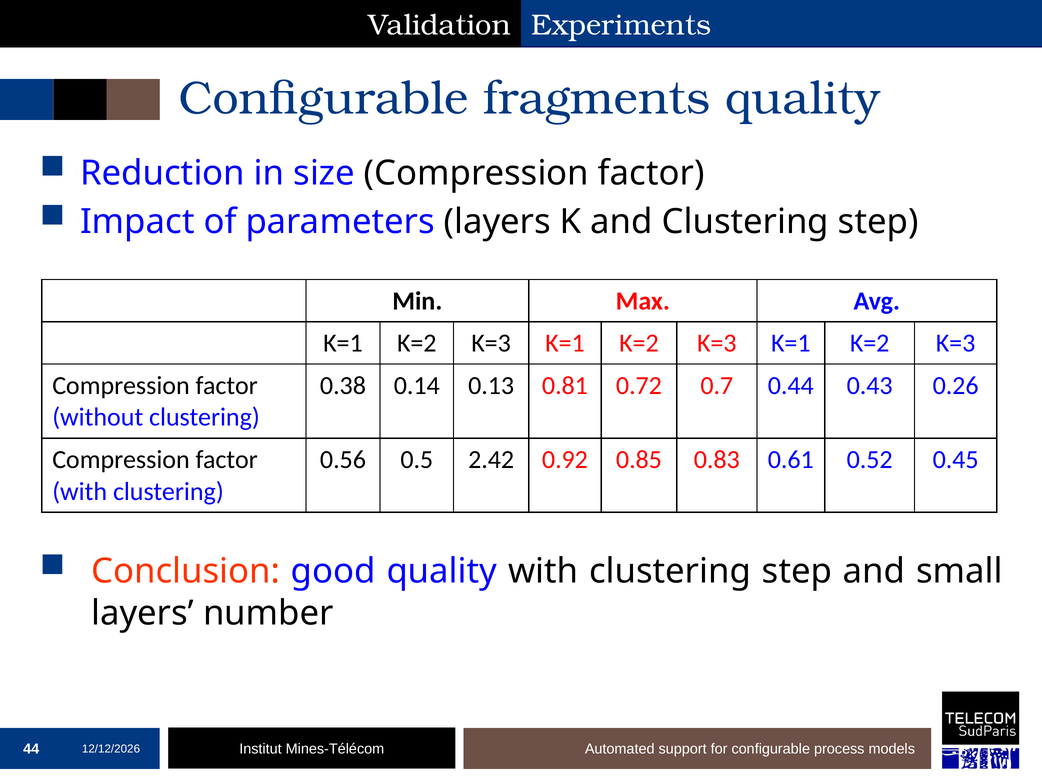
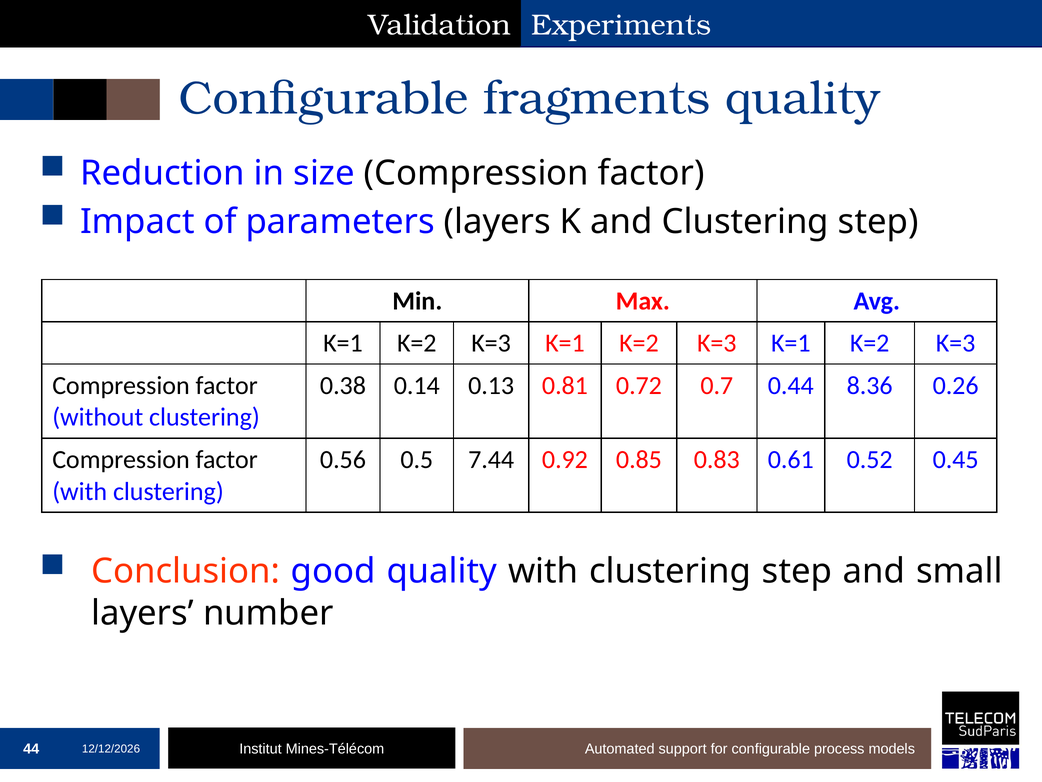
0.43: 0.43 -> 8.36
2.42: 2.42 -> 7.44
